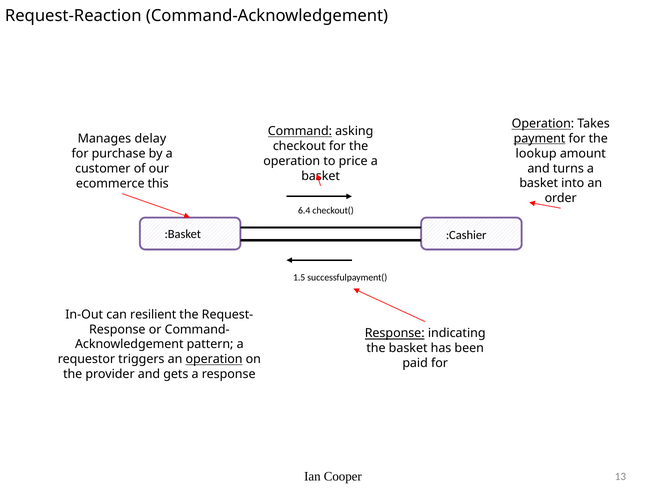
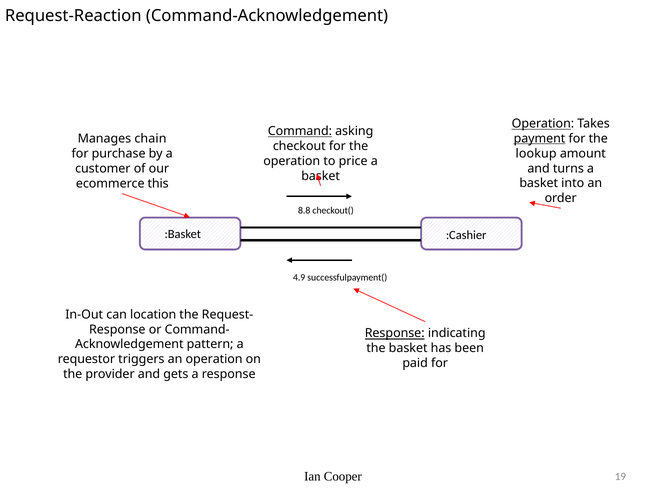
delay: delay -> chain
6.4: 6.4 -> 8.8
1.5: 1.5 -> 4.9
resilient: resilient -> location
operation at (214, 360) underline: present -> none
13: 13 -> 19
